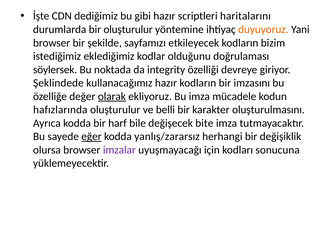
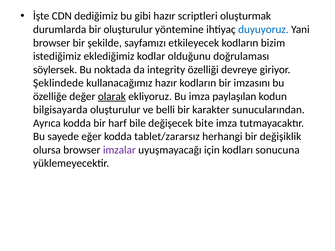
haritalarını: haritalarını -> oluşturmak
duyuyoruz colour: orange -> blue
mücadele: mücadele -> paylaşılan
hafızlarında: hafızlarında -> bilgisayarda
oluşturulmasını: oluşturulmasını -> sunucularından
eğer underline: present -> none
yanlış/zararsız: yanlış/zararsız -> tablet/zararsız
